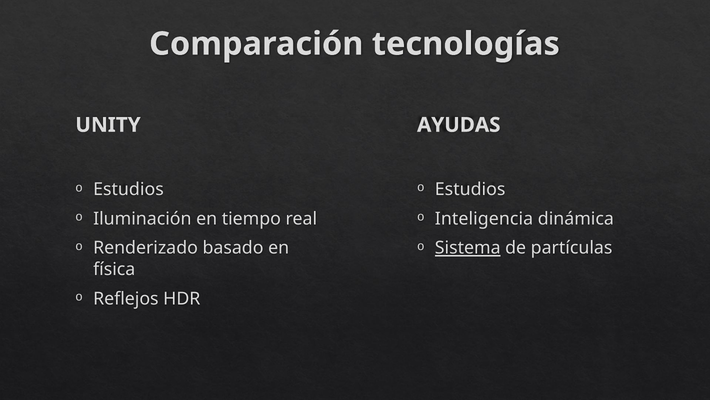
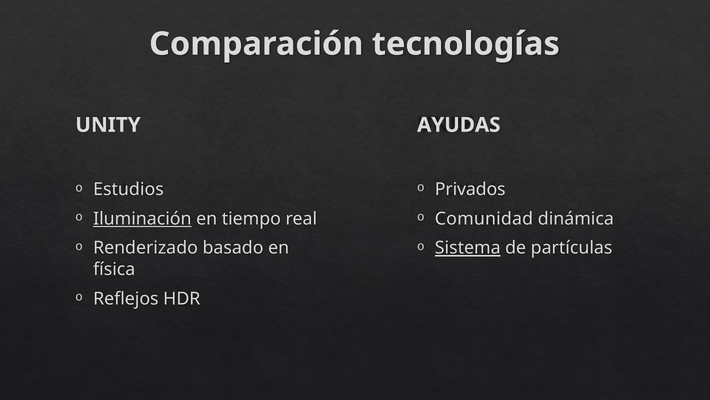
Estudios at (470, 189): Estudios -> Privados
Iluminación underline: none -> present
Inteligencia: Inteligencia -> Comunidad
